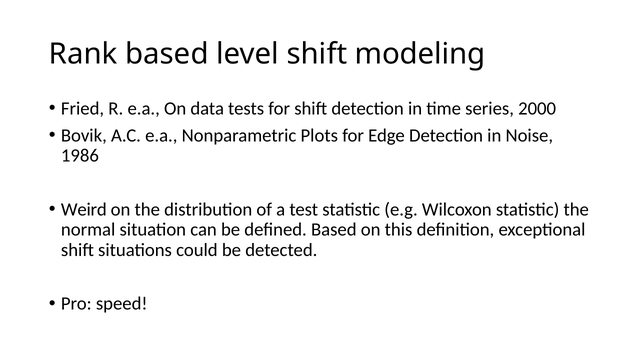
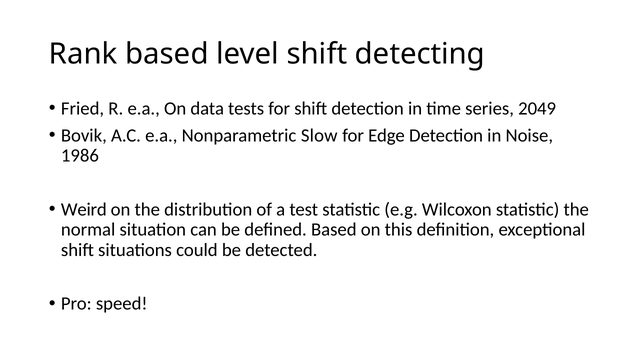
modeling: modeling -> detecting
2000: 2000 -> 2049
Plots: Plots -> Slow
